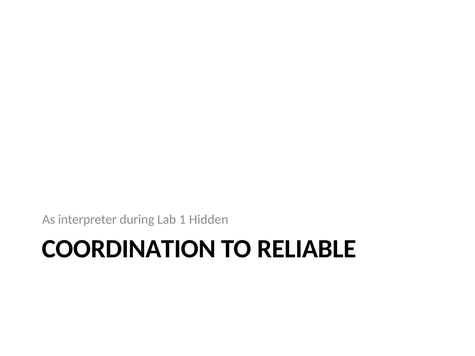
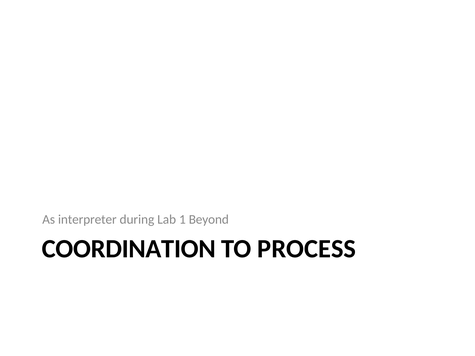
Hidden: Hidden -> Beyond
RELIABLE: RELIABLE -> PROCESS
